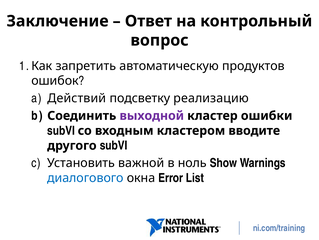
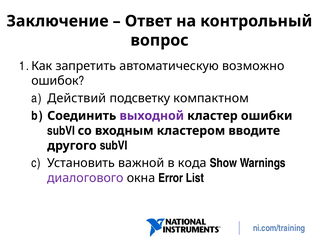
продуктов: продуктов -> возможно
реализацию: реализацию -> компактном
ноль: ноль -> кода
диалогового colour: blue -> purple
